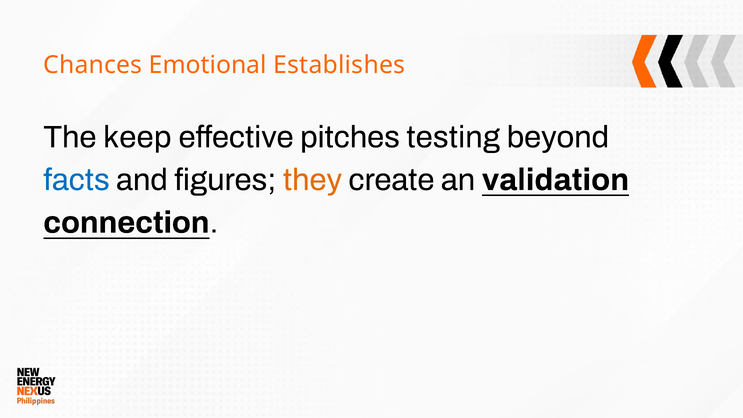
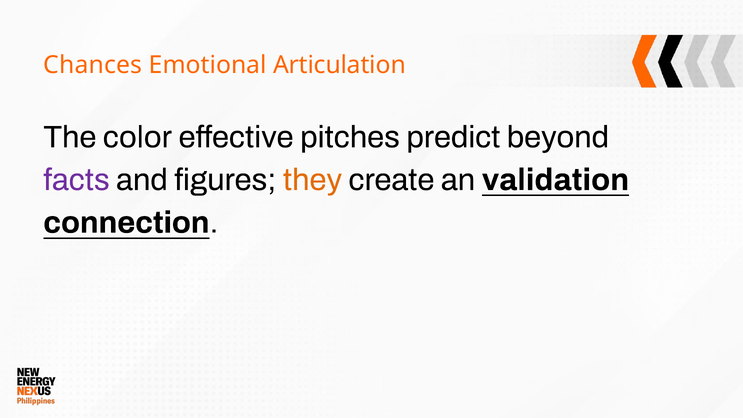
Establishes: Establishes -> Articulation
keep: keep -> color
testing: testing -> predict
facts colour: blue -> purple
